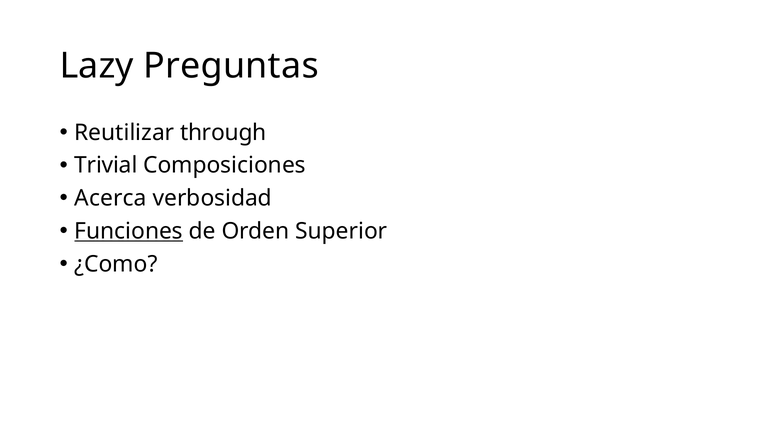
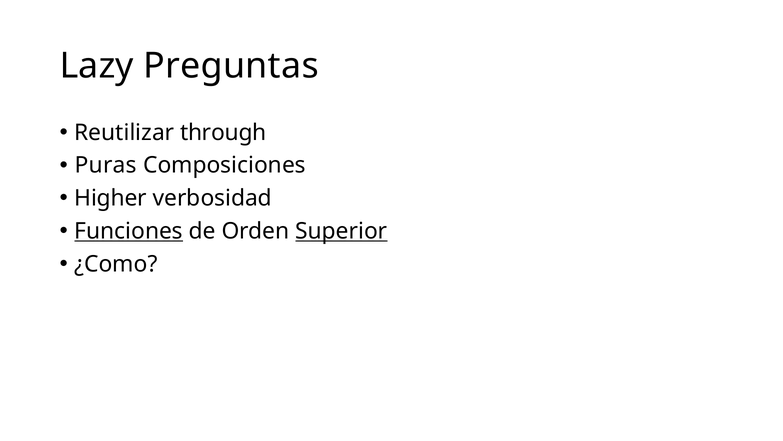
Trivial: Trivial -> Puras
Acerca: Acerca -> Higher
Superior underline: none -> present
